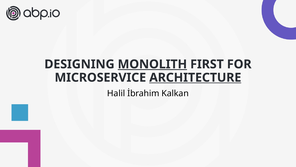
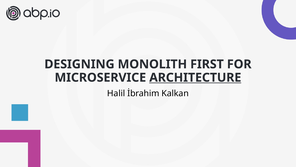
MONOLITH underline: present -> none
